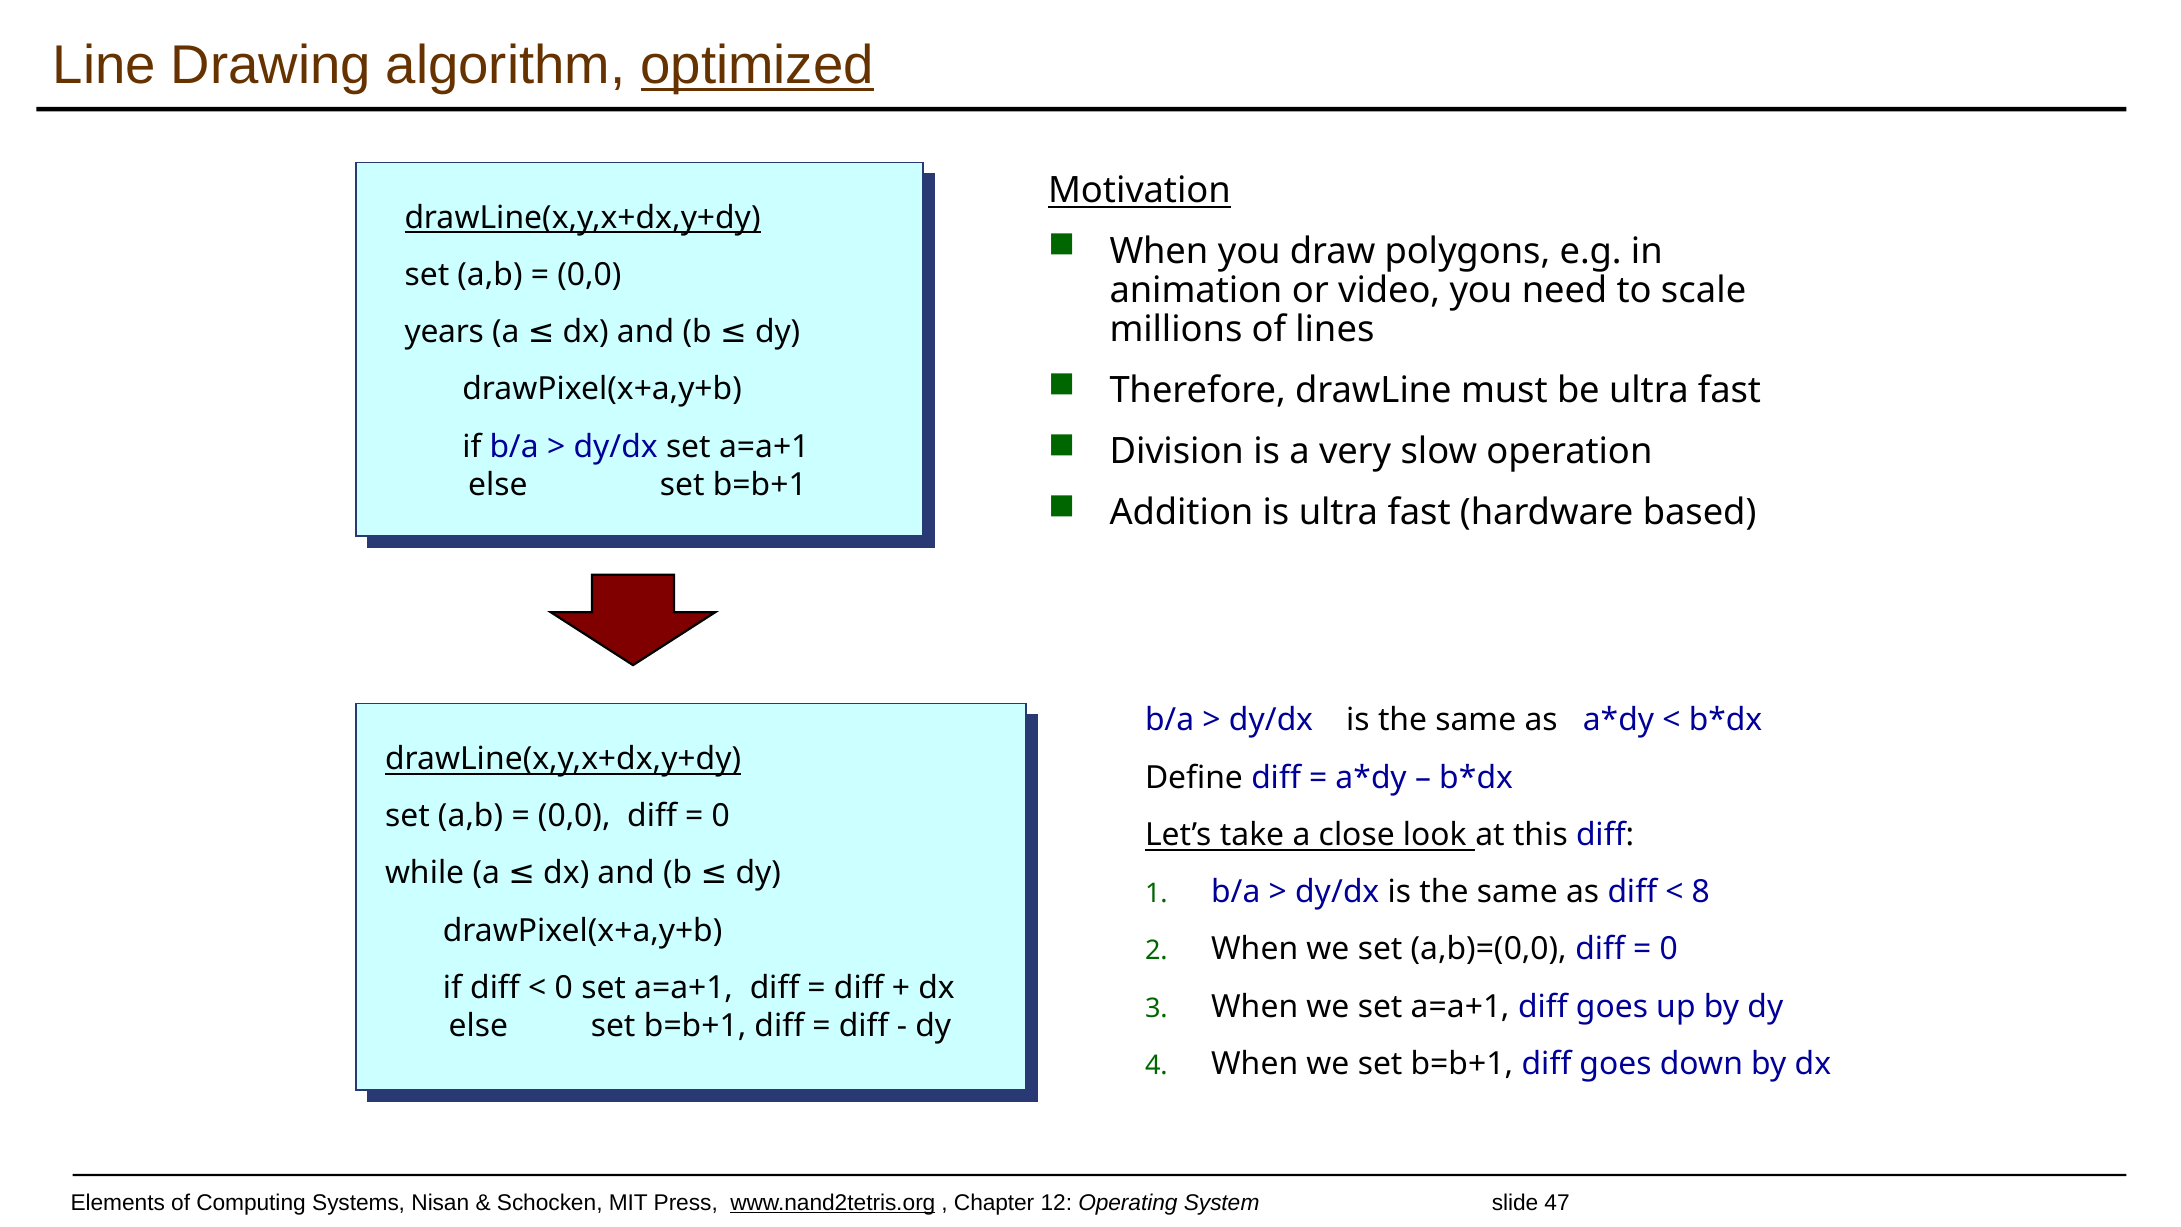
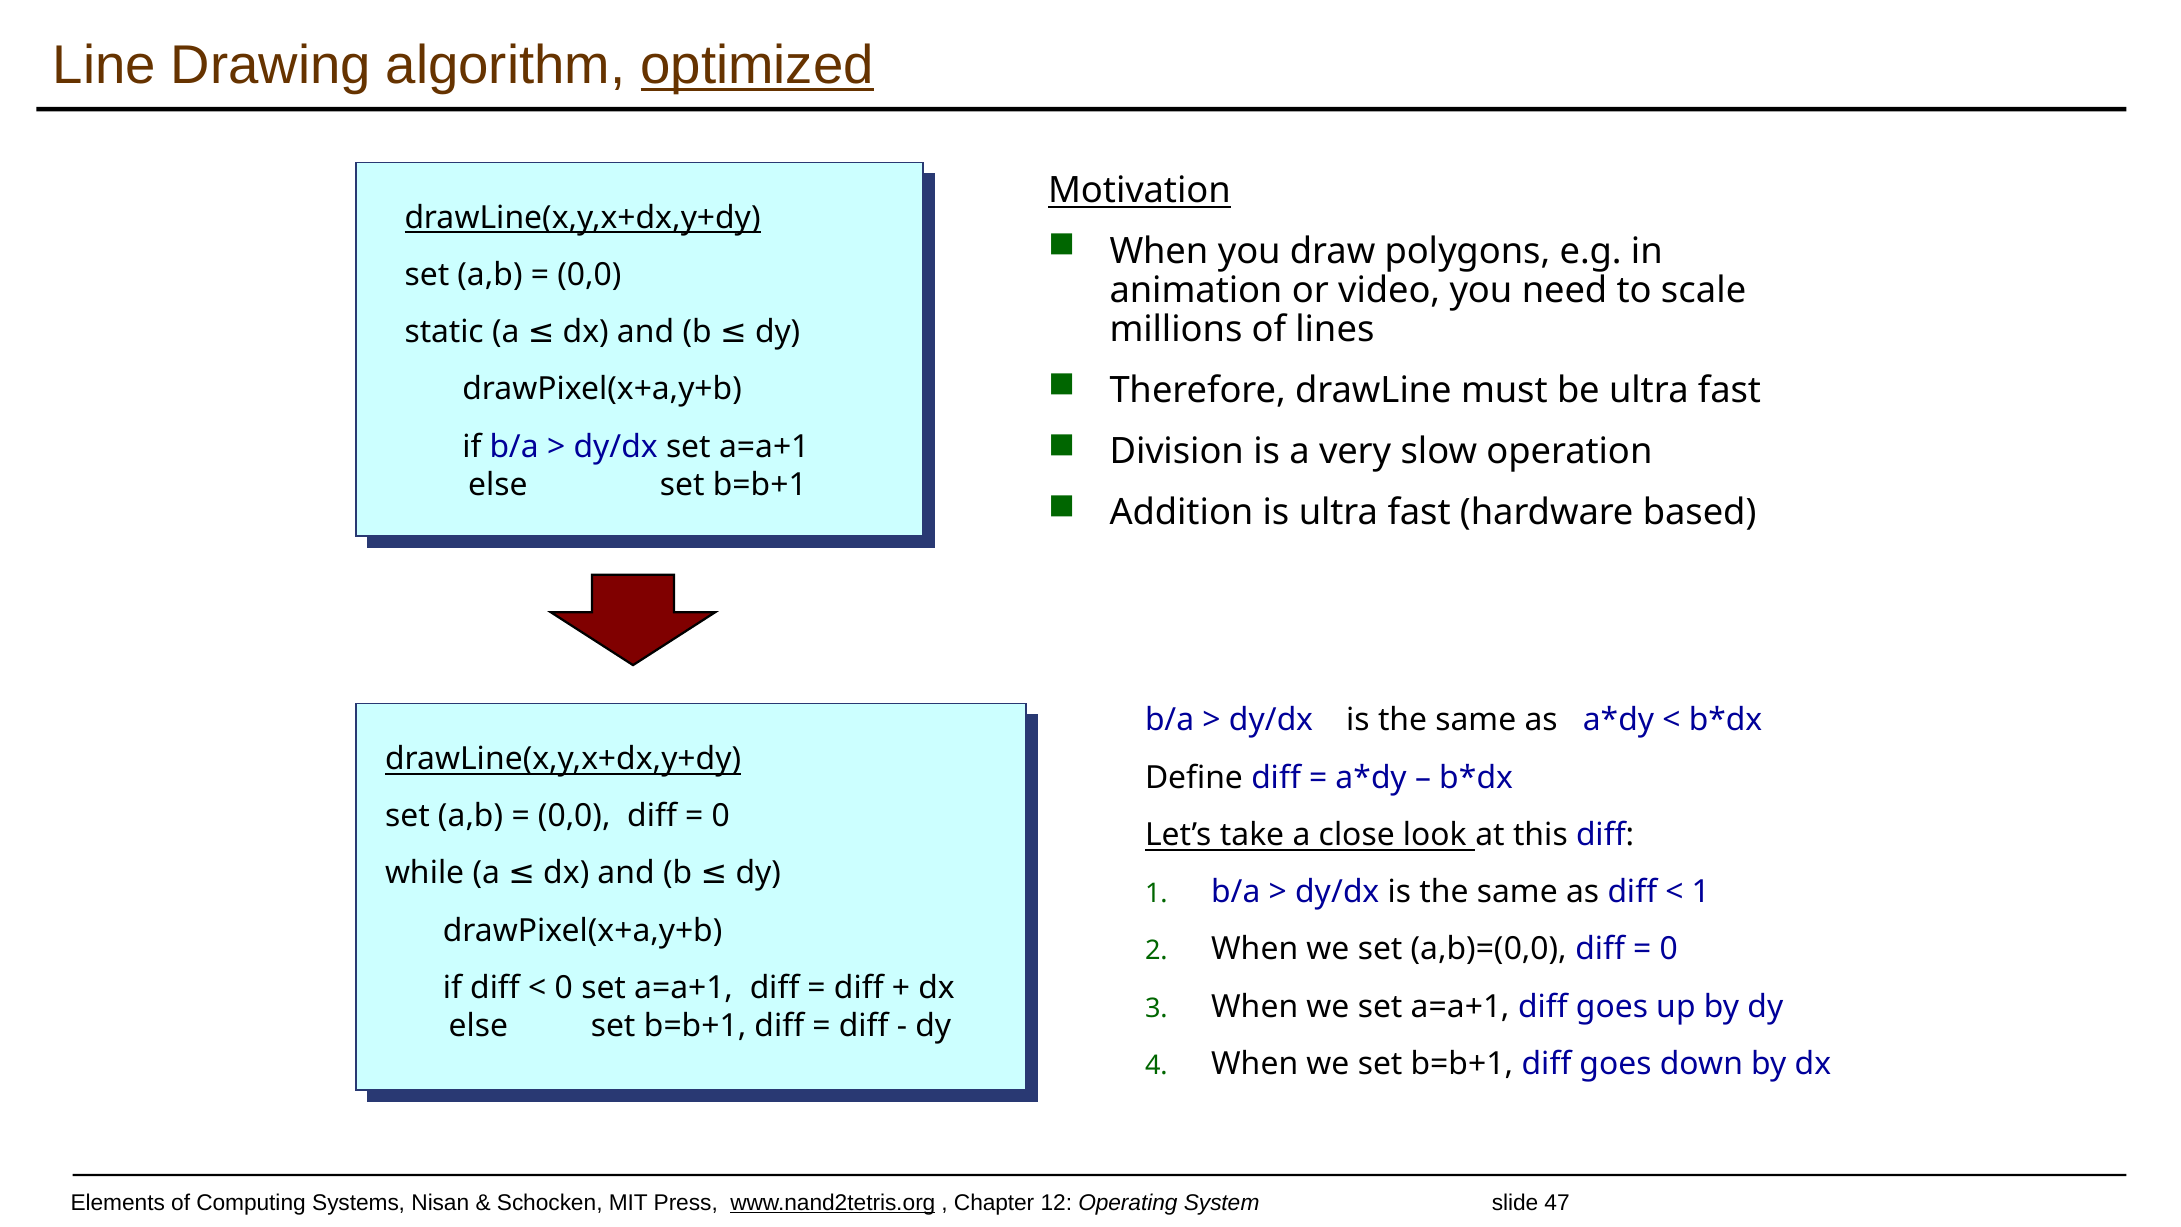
years: years -> static
8 at (1701, 892): 8 -> 1
